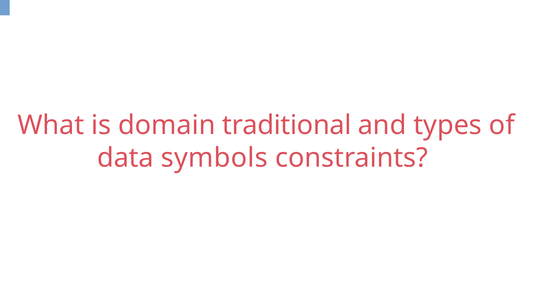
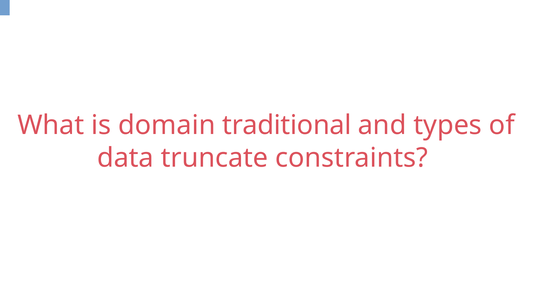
symbols: symbols -> truncate
